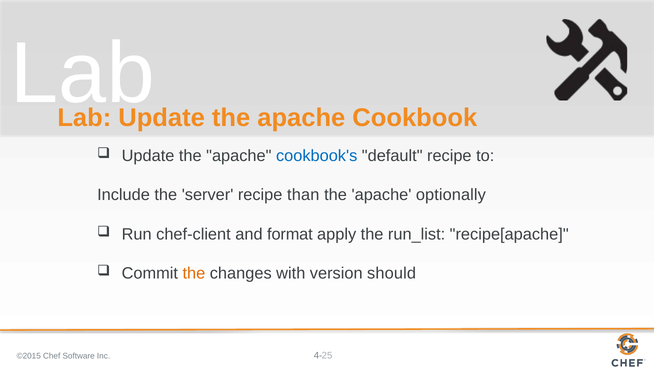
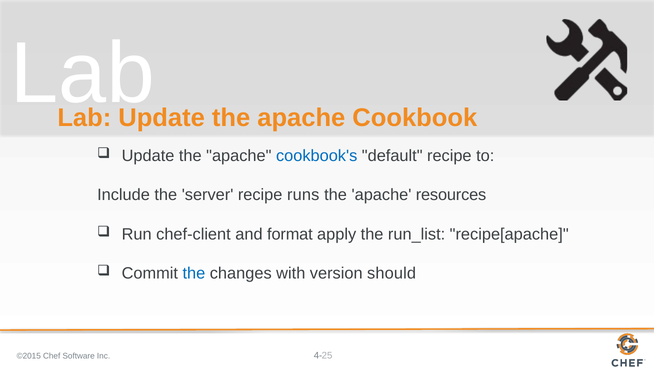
than: than -> runs
optionally: optionally -> resources
the at (194, 273) colour: orange -> blue
